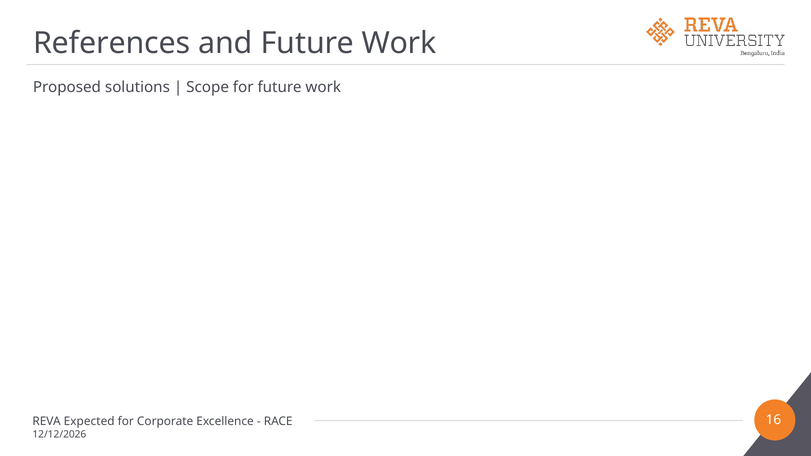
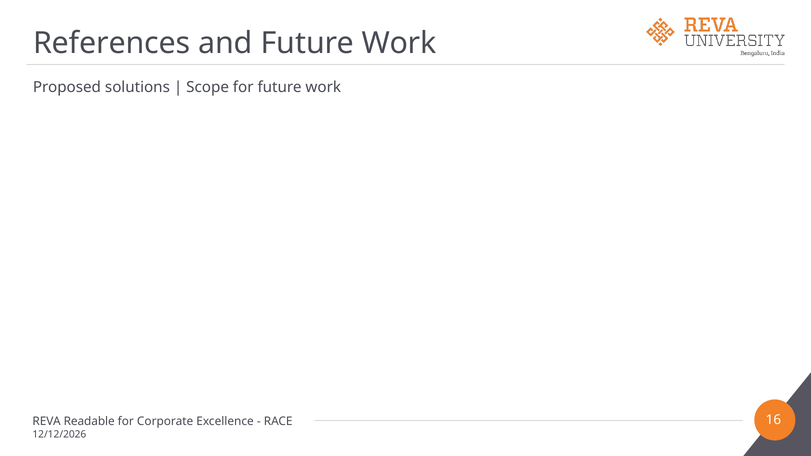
Expected: Expected -> Readable
